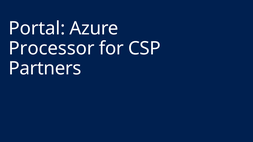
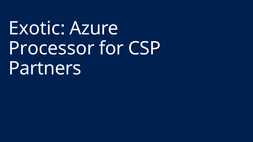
Portal: Portal -> Exotic
